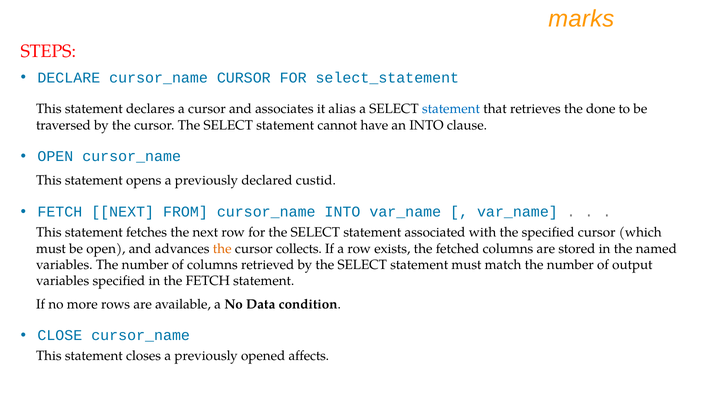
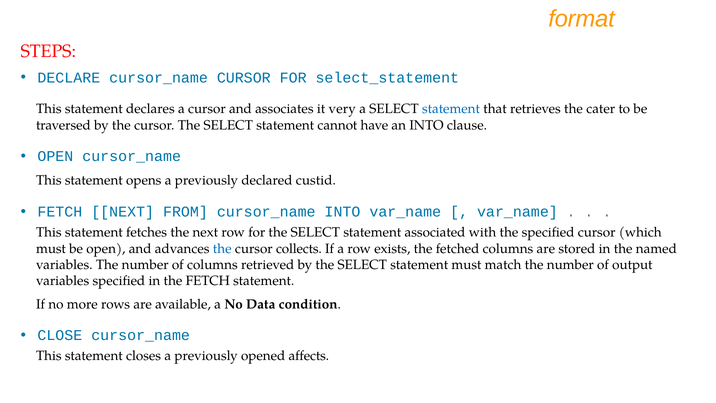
marks: marks -> format
alias: alias -> very
done: done -> cater
the at (222, 248) colour: orange -> blue
